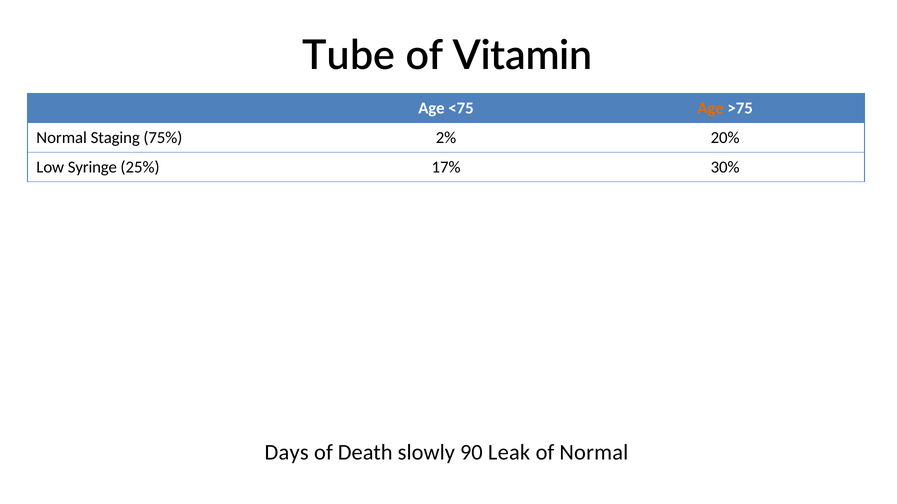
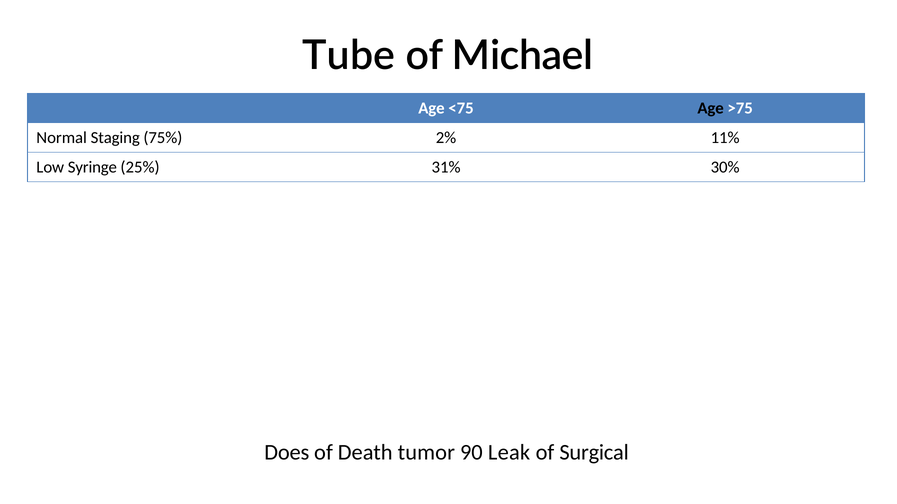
Vitamin: Vitamin -> Michael
Age at (711, 108) colour: orange -> black
20%: 20% -> 11%
17%: 17% -> 31%
Days: Days -> Does
slowly: slowly -> tumor
of Normal: Normal -> Surgical
